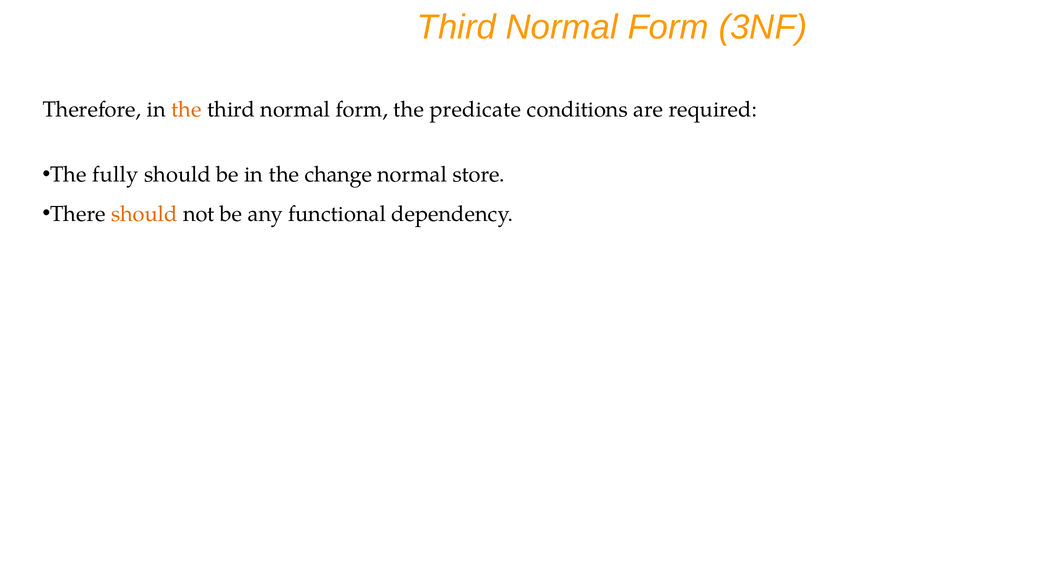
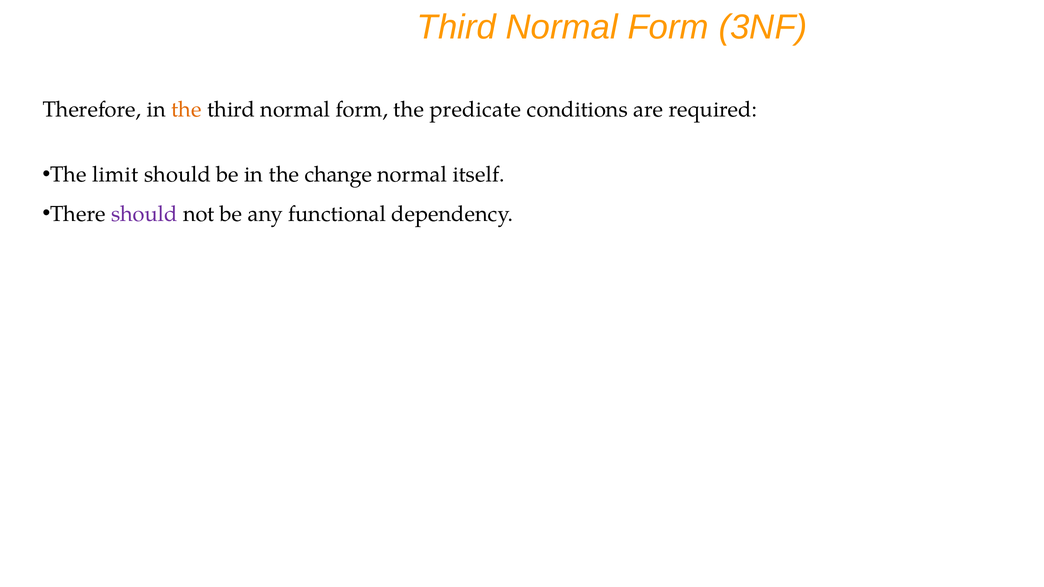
fully: fully -> limit
store: store -> itself
should at (144, 214) colour: orange -> purple
